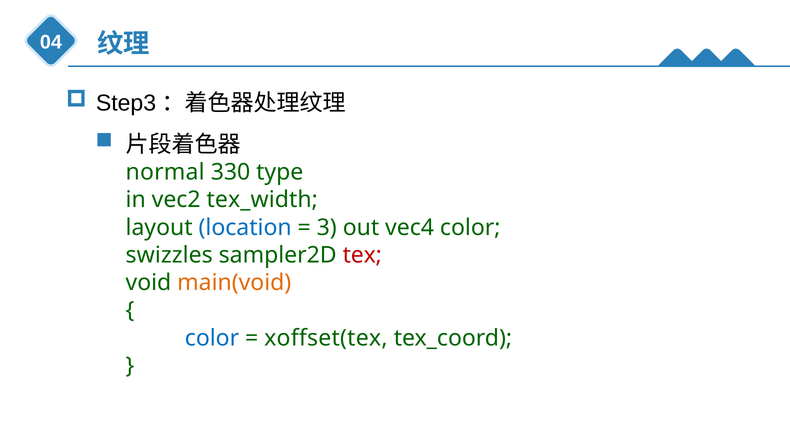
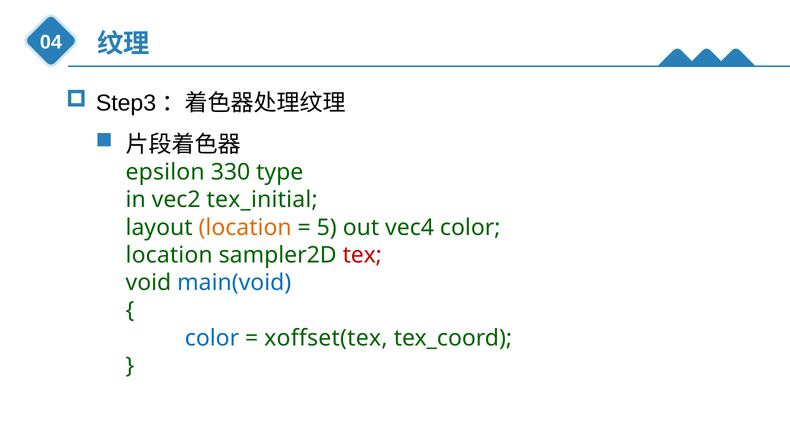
normal: normal -> epsilon
tex_width: tex_width -> tex_initial
location at (245, 228) colour: blue -> orange
3: 3 -> 5
swizzles at (169, 255): swizzles -> location
main(void colour: orange -> blue
